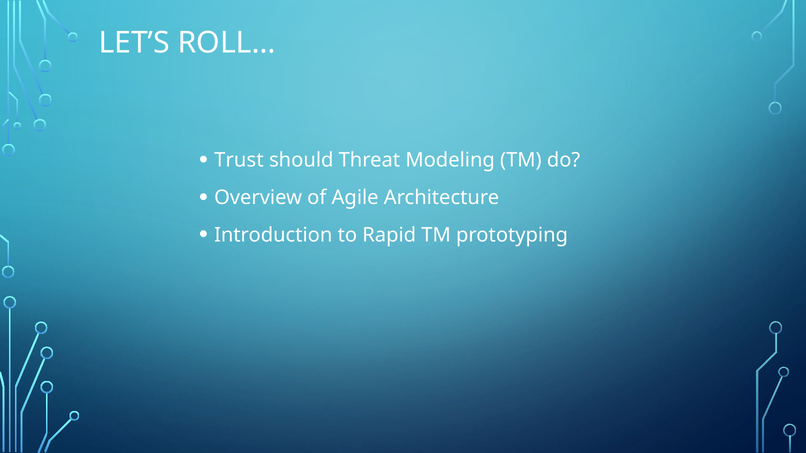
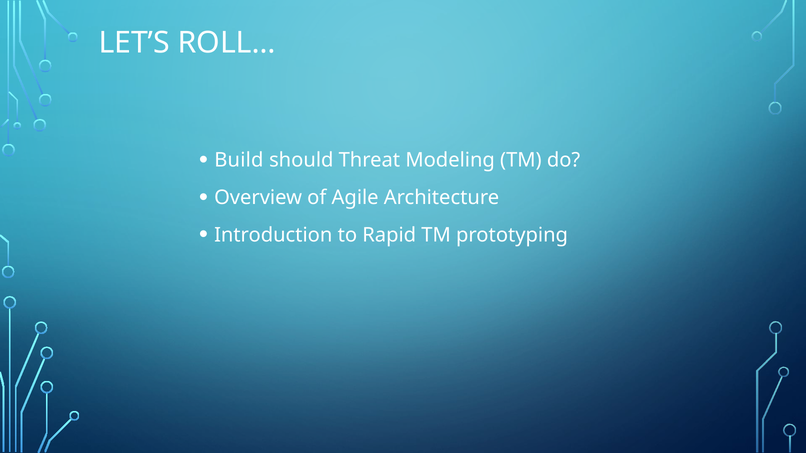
Trust: Trust -> Build
